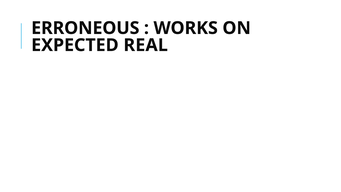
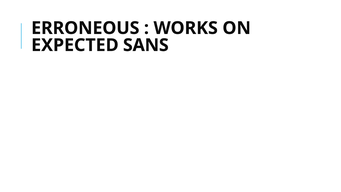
REAL: REAL -> SANS
